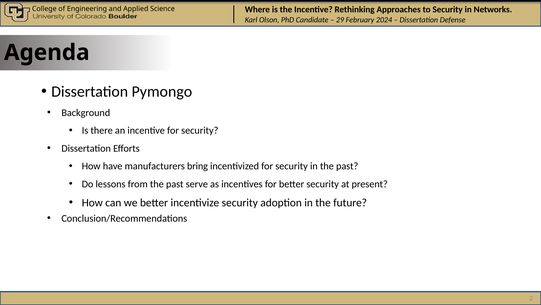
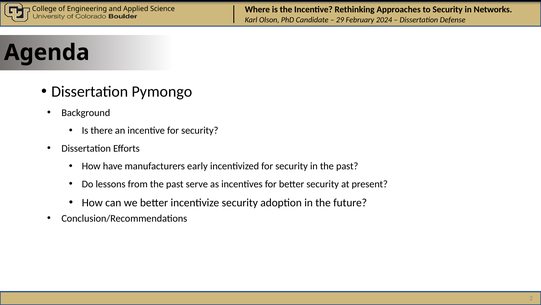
bring: bring -> early
